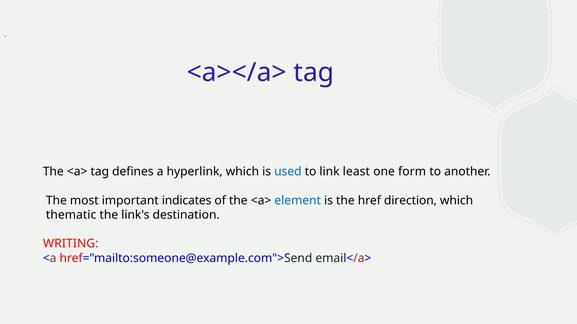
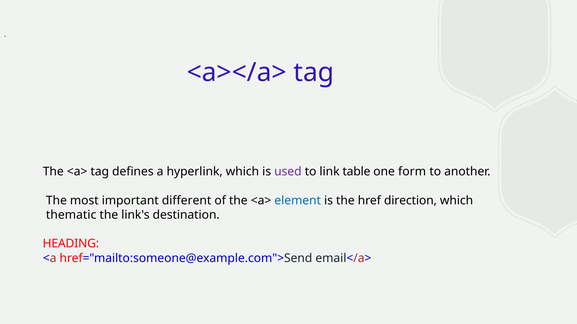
used colour: blue -> purple
least: least -> table
indicates: indicates -> different
WRITING: WRITING -> HEADING
